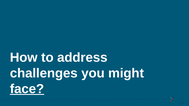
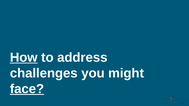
How underline: none -> present
